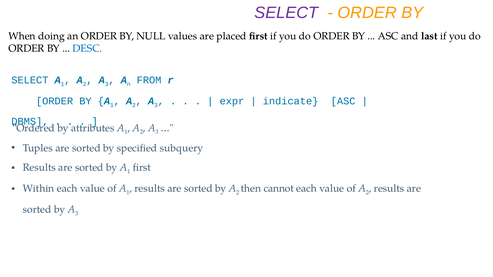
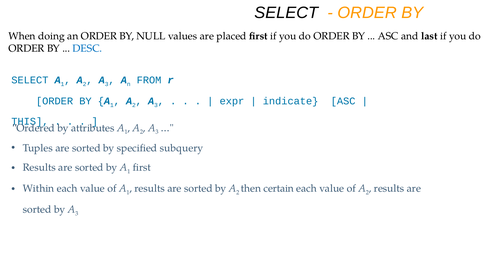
SELECT at (286, 13) colour: purple -> black
DBMS: DBMS -> THIS
cannot: cannot -> certain
